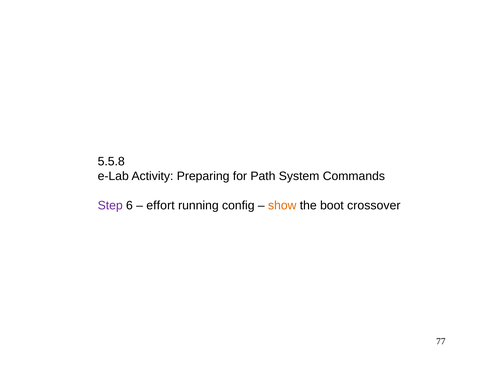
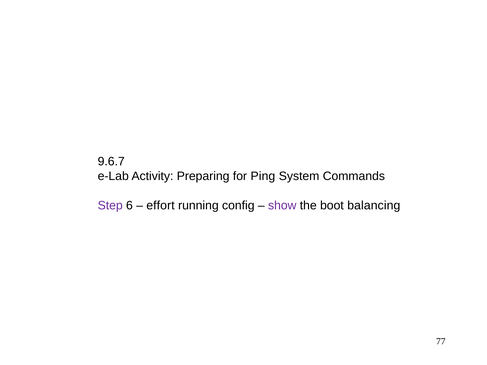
5.5.8: 5.5.8 -> 9.6.7
Path: Path -> Ping
show colour: orange -> purple
crossover: crossover -> balancing
